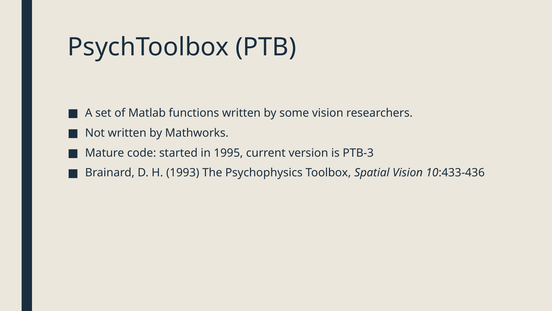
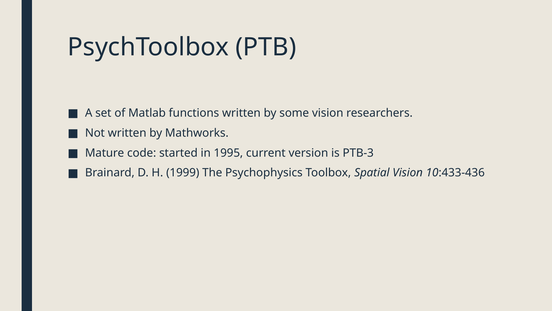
1993: 1993 -> 1999
